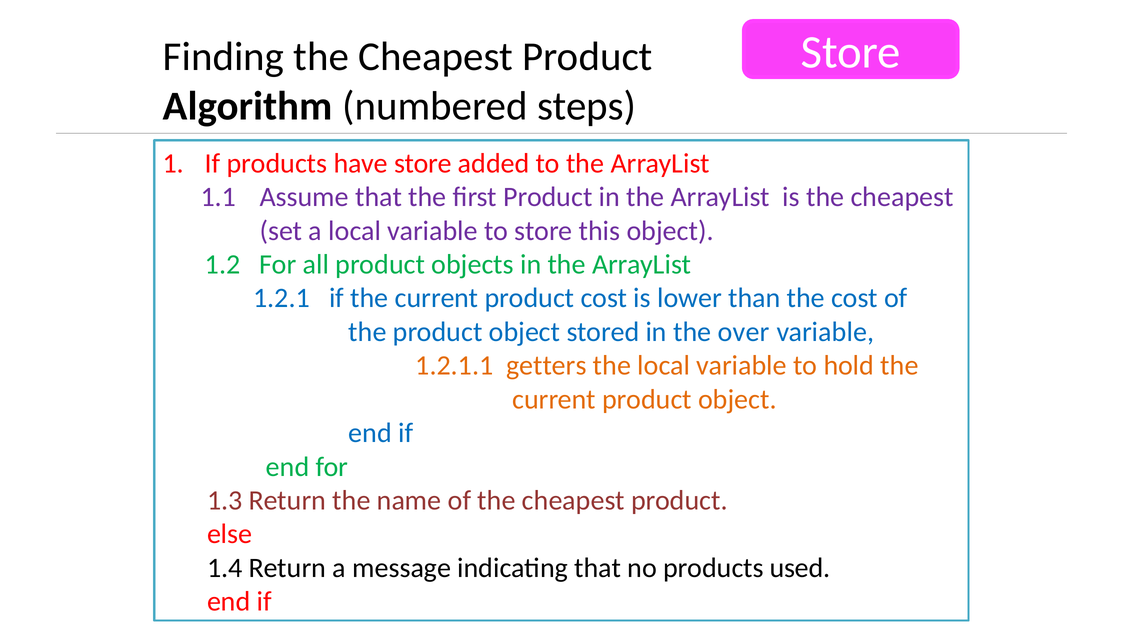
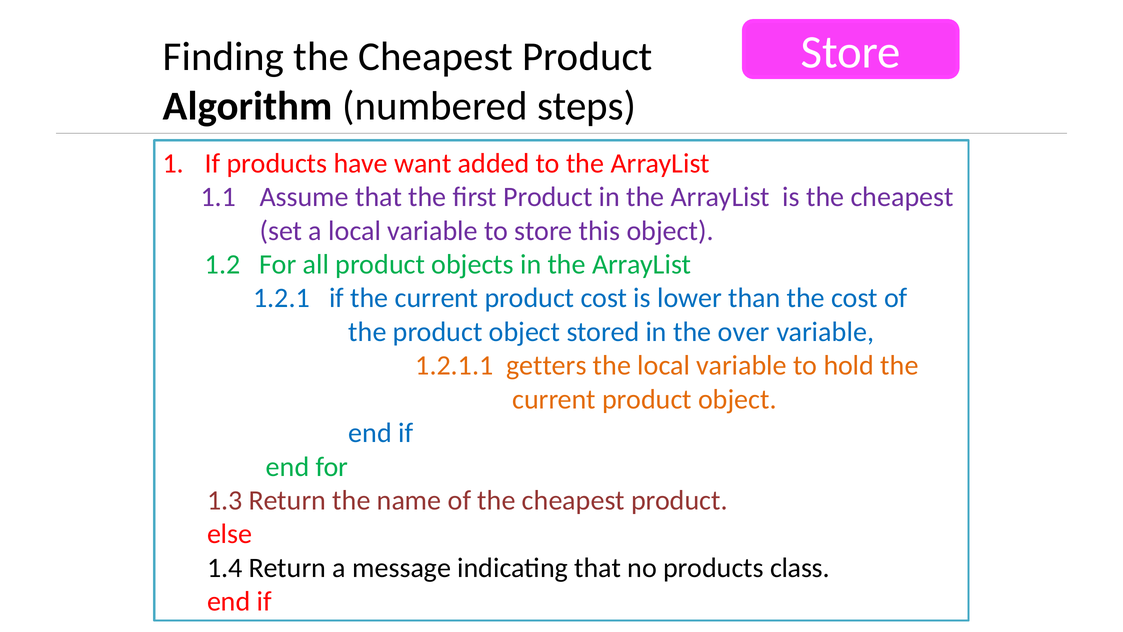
have store: store -> want
used: used -> class
